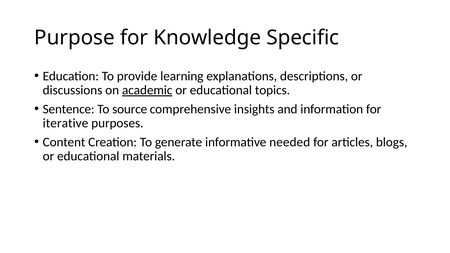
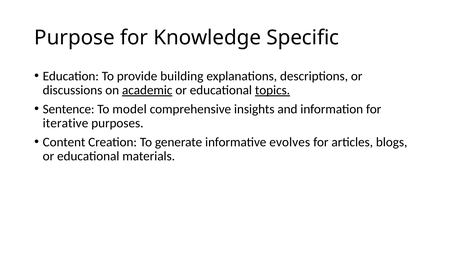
learning: learning -> building
topics underline: none -> present
source: source -> model
needed: needed -> evolves
